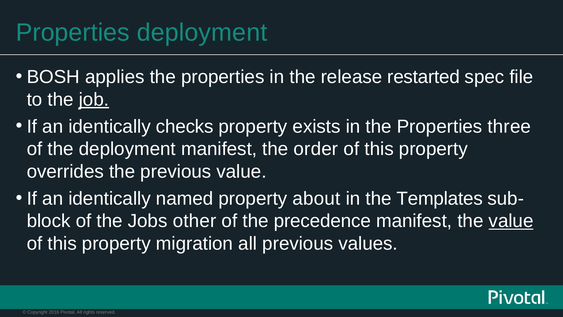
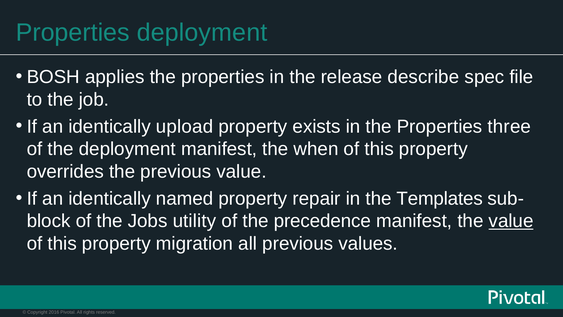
restarted: restarted -> describe
job underline: present -> none
checks: checks -> upload
order: order -> when
about: about -> repair
other: other -> utility
